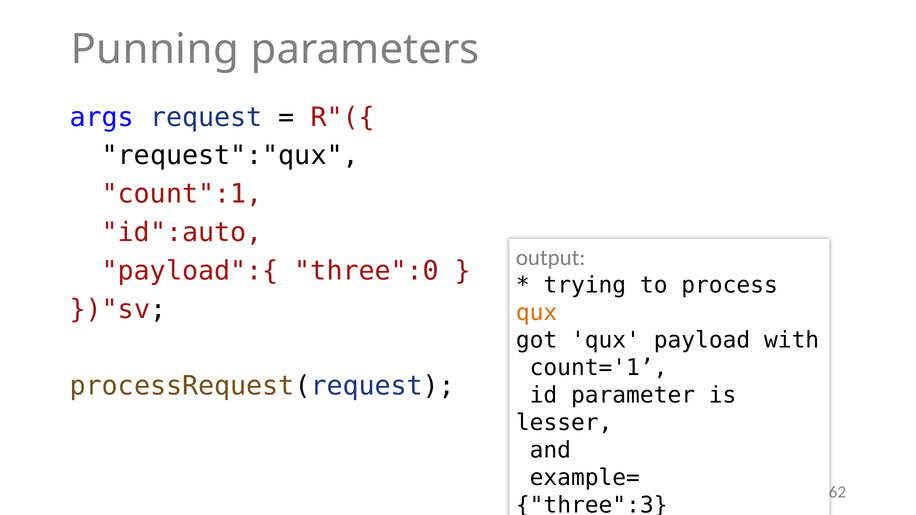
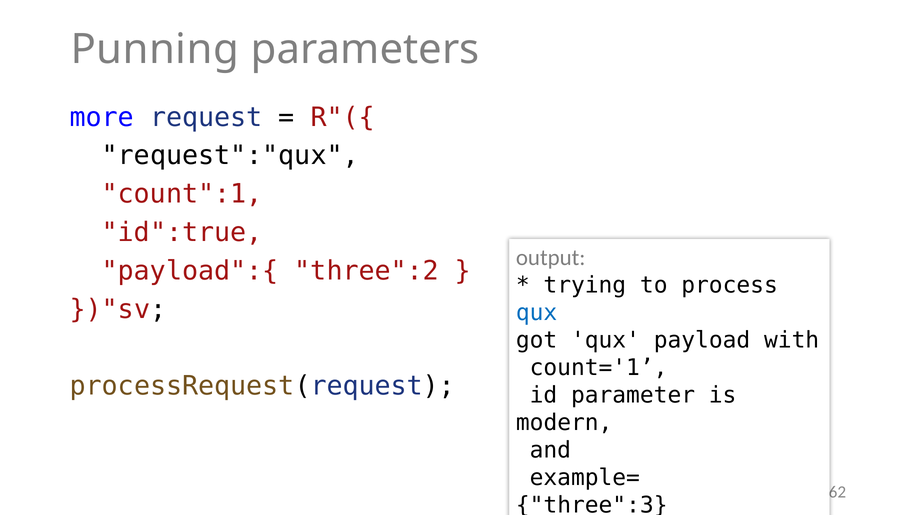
args: args -> more
id":auto: id":auto -> id":true
three":0: three":0 -> three":2
qux at (537, 313) colour: orange -> blue
lesser: lesser -> modern
